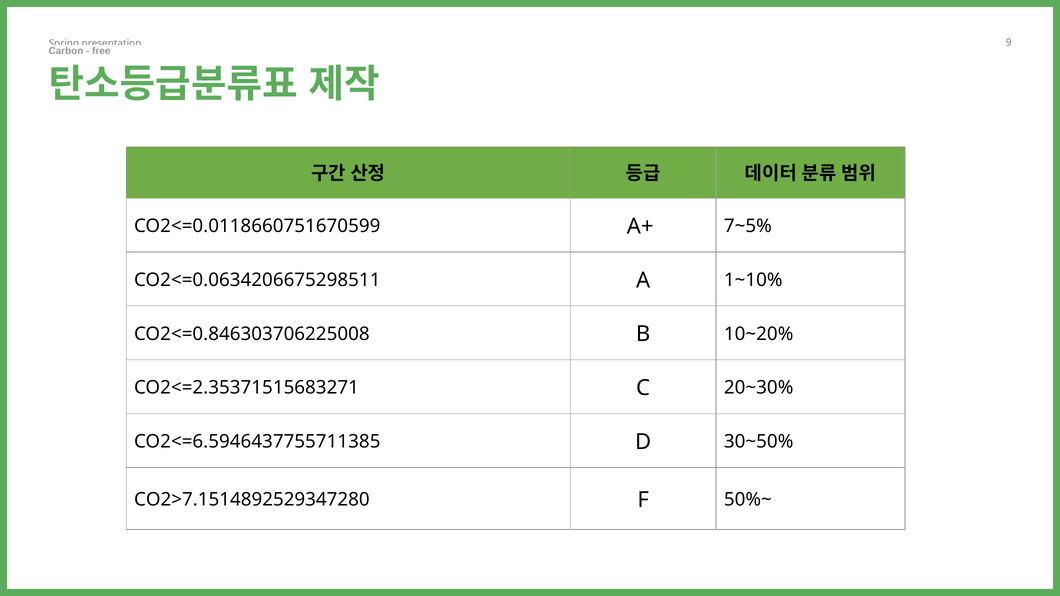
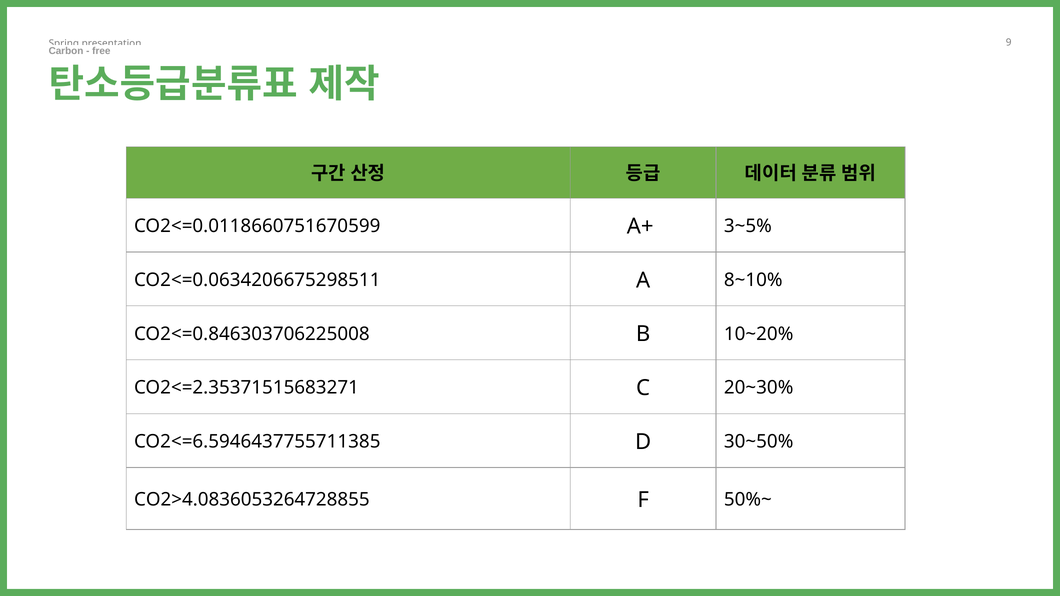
7~5%: 7~5% -> 3~5%
1~10%: 1~10% -> 8~10%
CO2>7.1514892529347280: CO2>7.1514892529347280 -> CO2>4.0836053264728855
